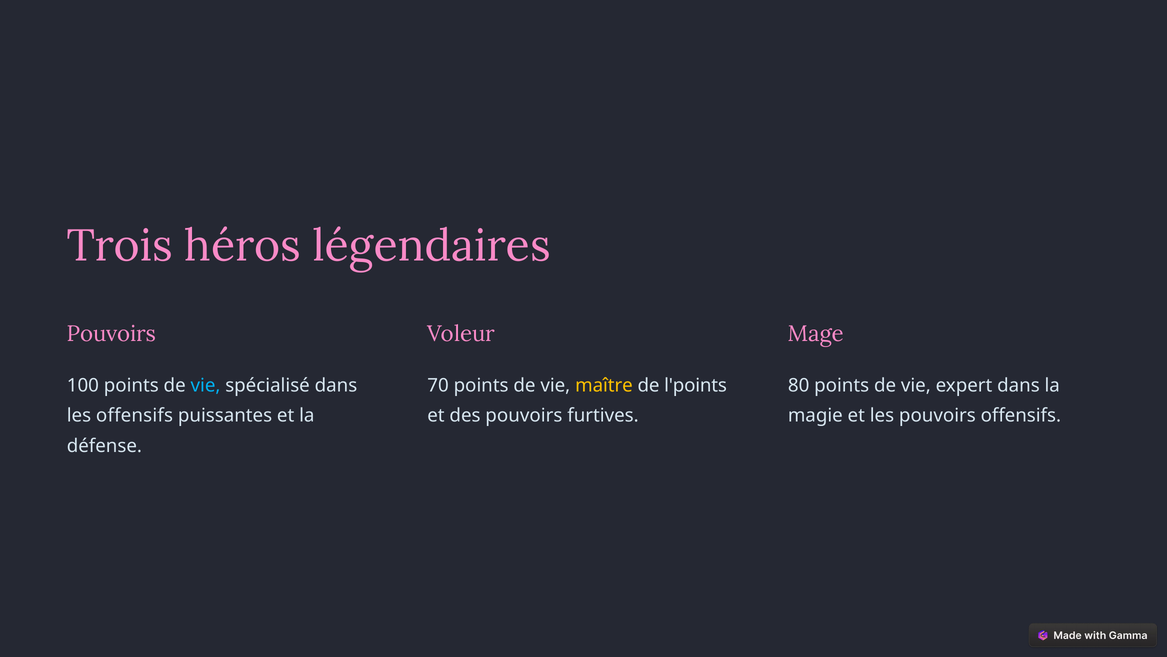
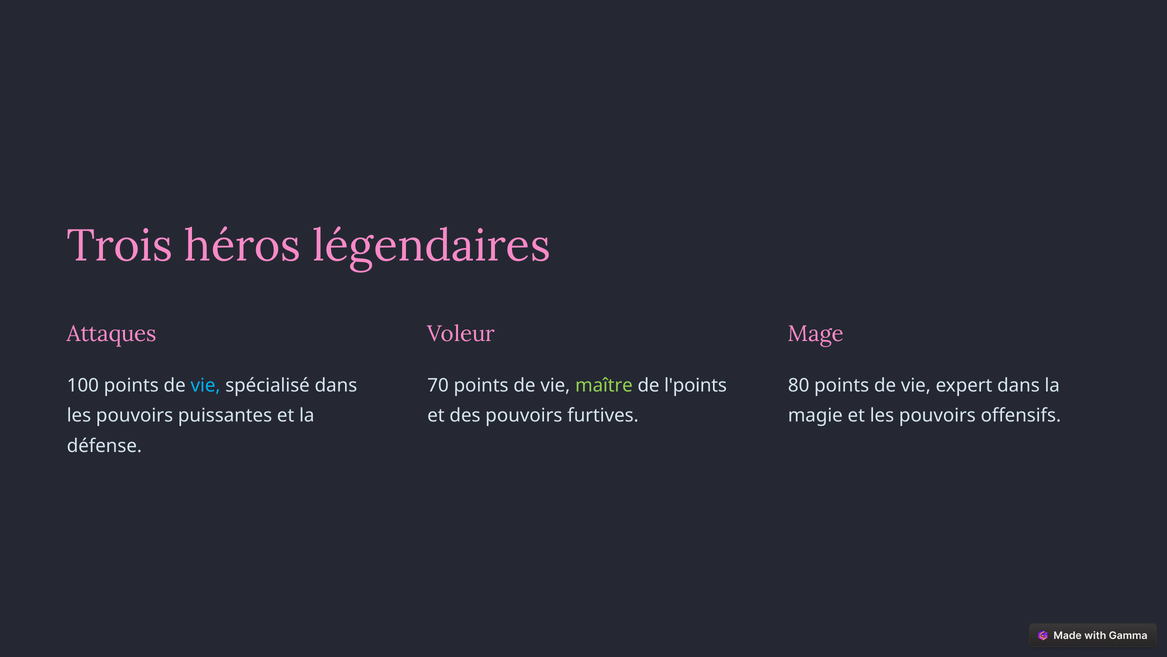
Pouvoirs at (112, 333): Pouvoirs -> Attaques
maître colour: yellow -> light green
offensifs at (134, 415): offensifs -> pouvoirs
